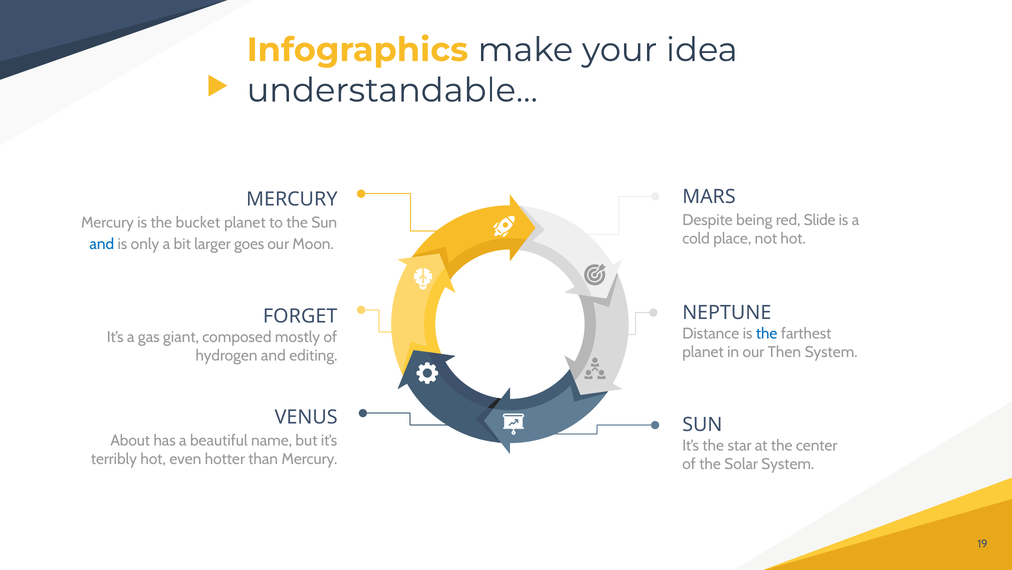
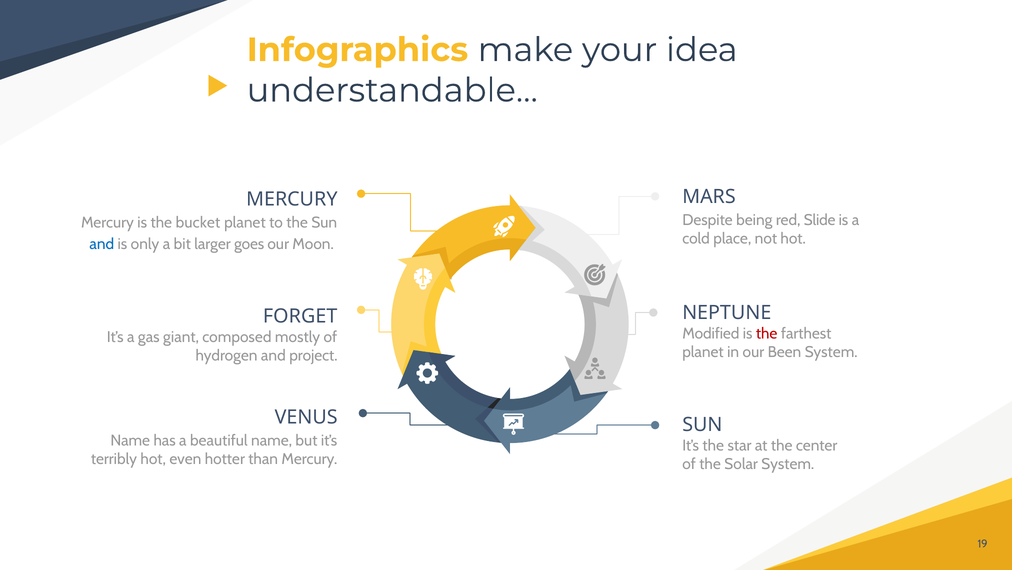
Distance: Distance -> Modified
the at (767, 333) colour: blue -> red
Then: Then -> Been
editing: editing -> project
About at (130, 440): About -> Name
